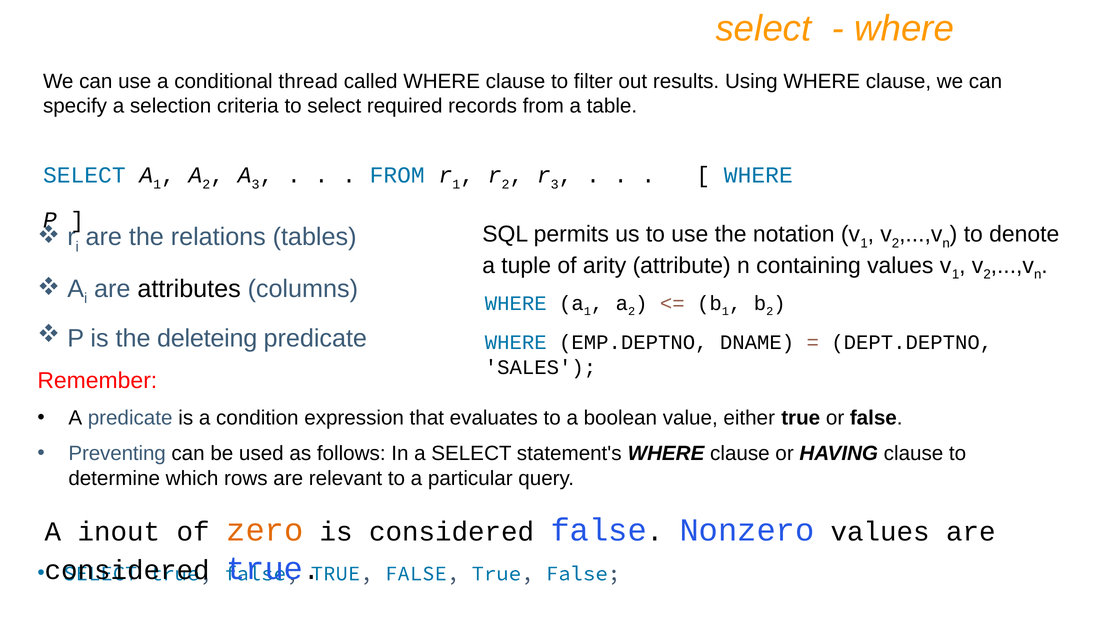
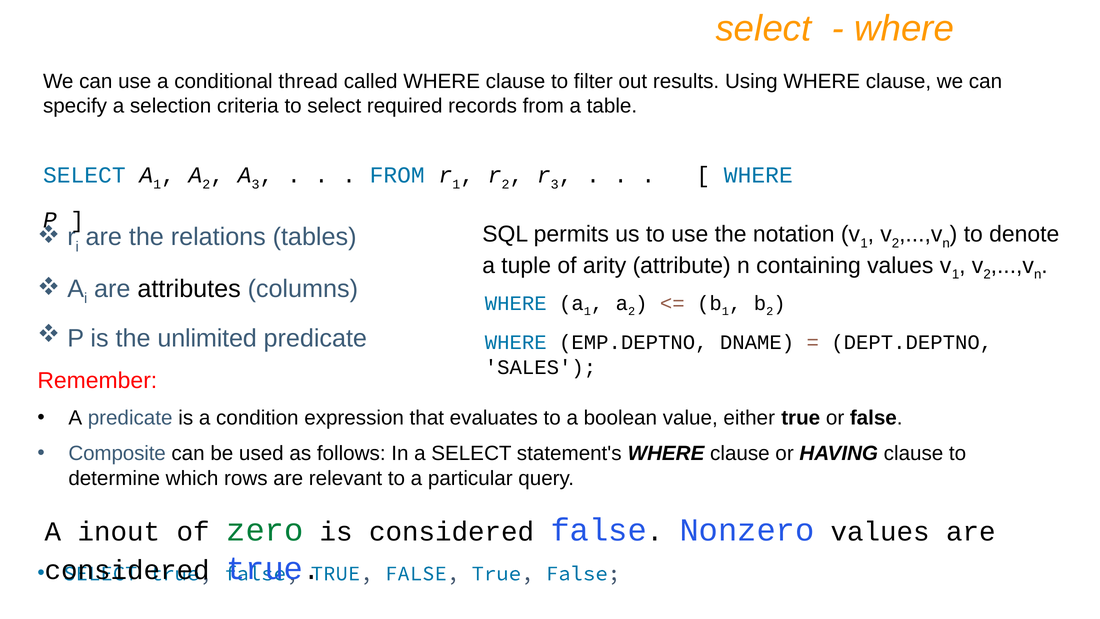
deleteing: deleteing -> unlimited
Preventing: Preventing -> Composite
zero colour: orange -> green
